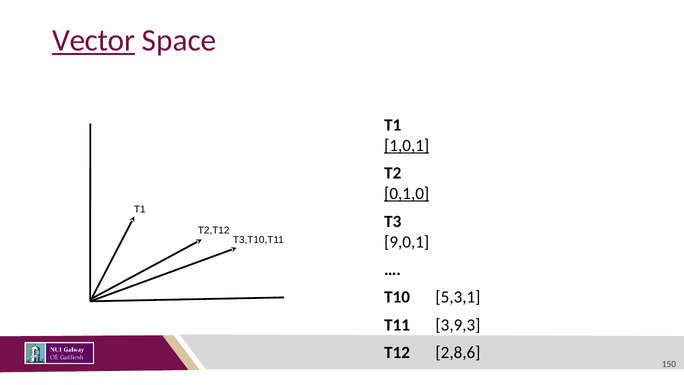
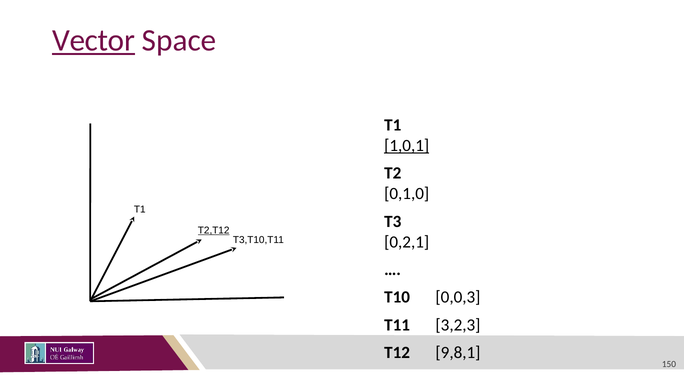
0,1,0 underline: present -> none
T2,T12 underline: none -> present
9,0,1: 9,0,1 -> 0,2,1
5,3,1: 5,3,1 -> 0,0,3
3,9,3: 3,9,3 -> 3,2,3
2,8,6: 2,8,6 -> 9,8,1
